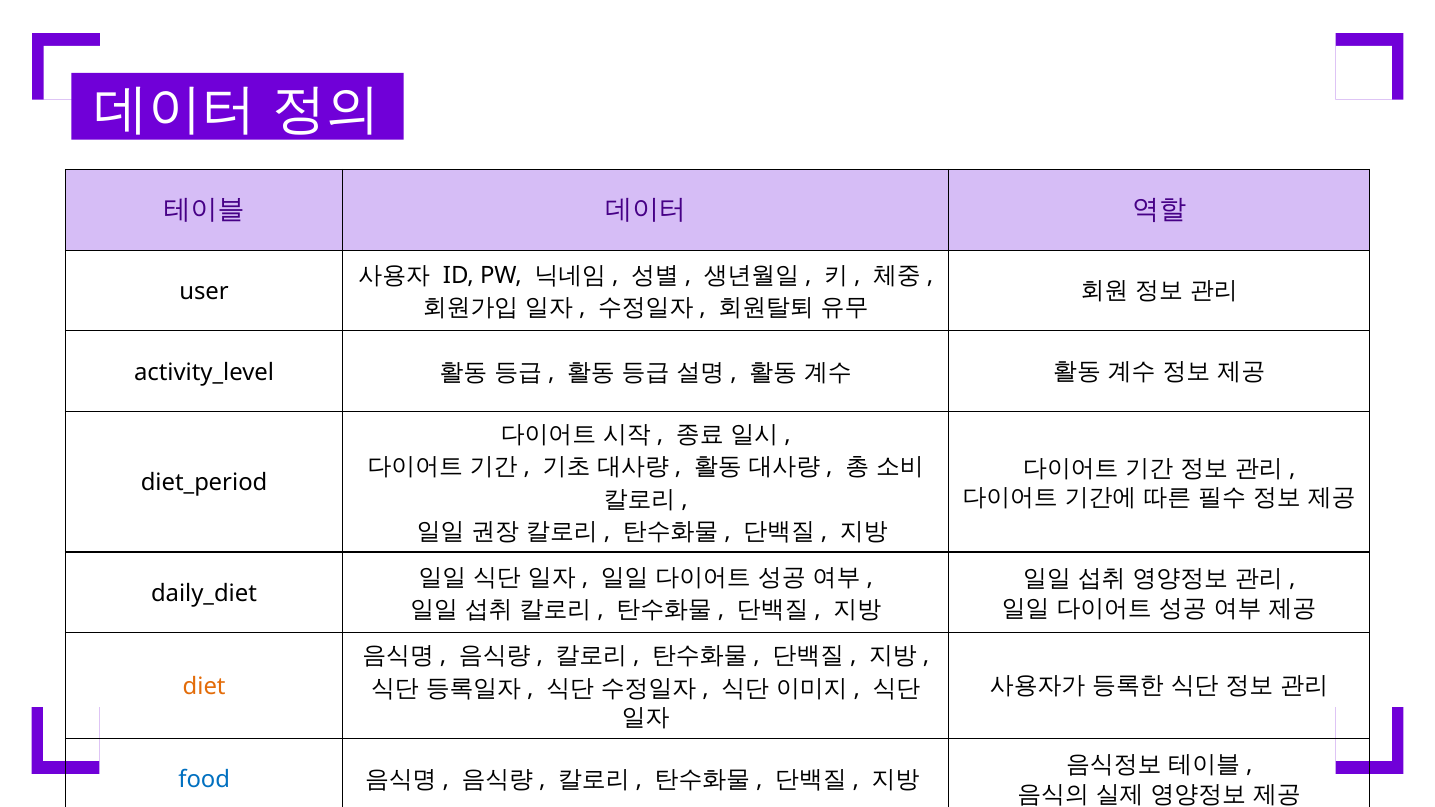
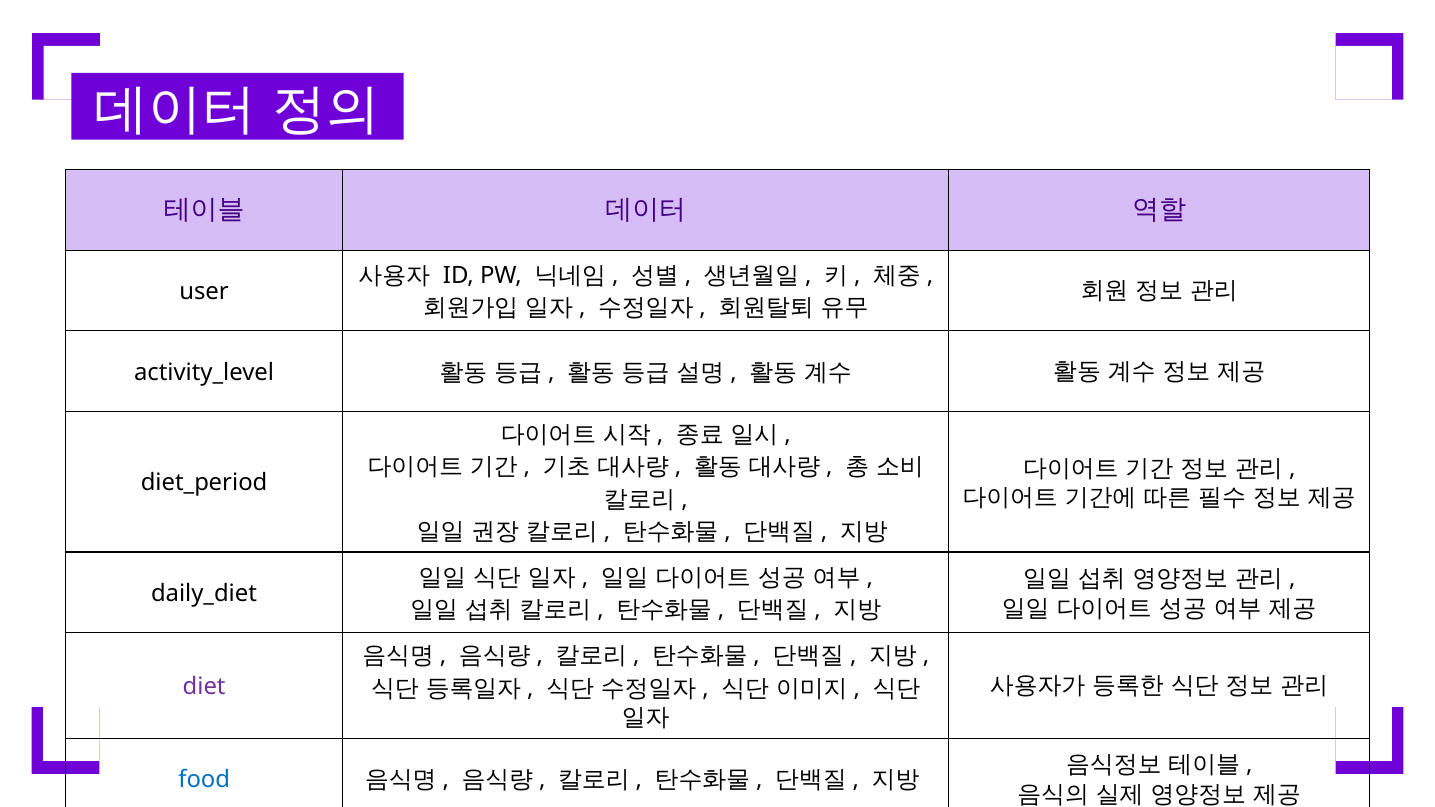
diet colour: orange -> purple
